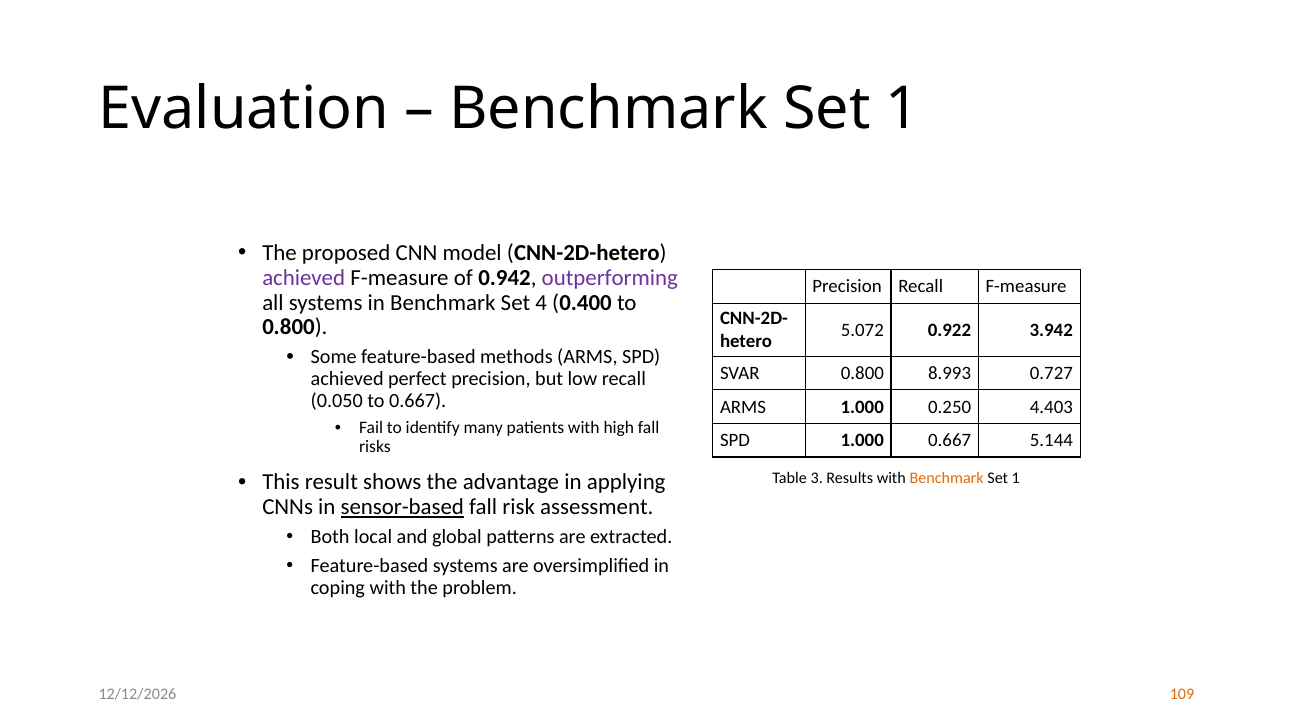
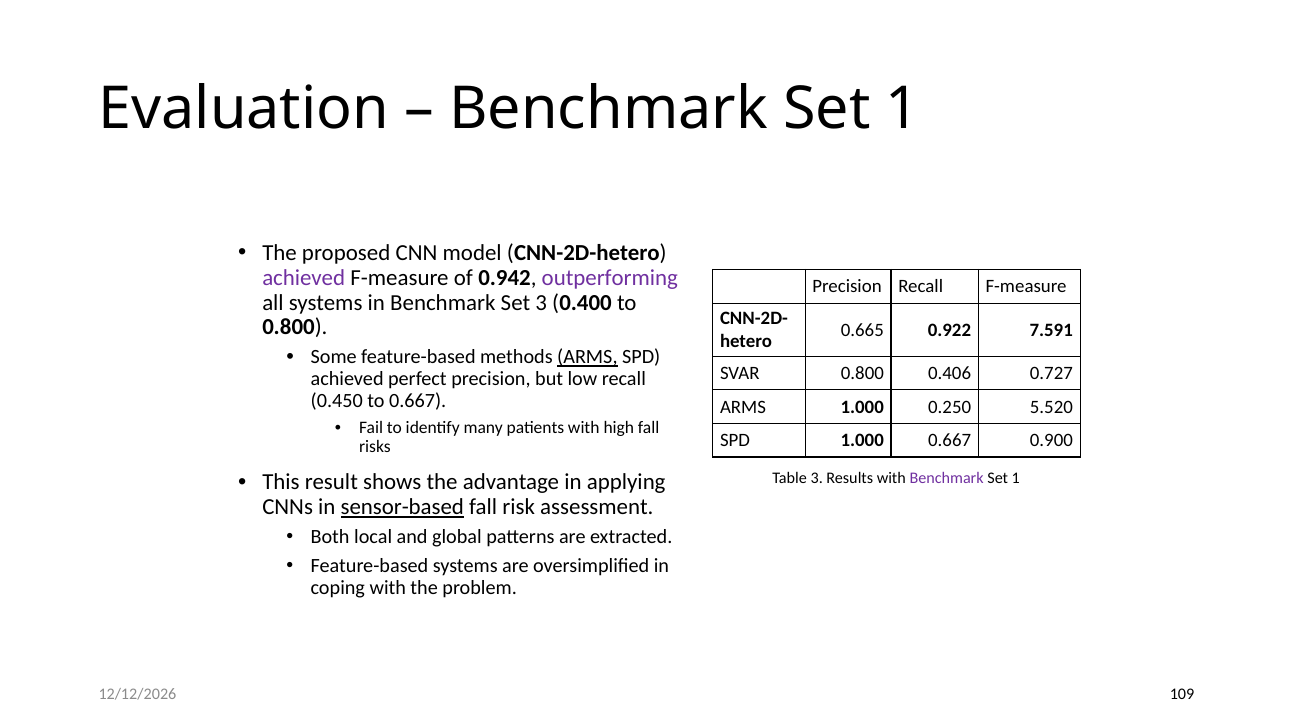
Set 4: 4 -> 3
5.072: 5.072 -> 0.665
3.942: 3.942 -> 7.591
ARMS at (587, 357) underline: none -> present
8.993: 8.993 -> 0.406
0.050: 0.050 -> 0.450
4.403: 4.403 -> 5.520
5.144: 5.144 -> 0.900
Benchmark at (947, 479) colour: orange -> purple
109 colour: orange -> black
